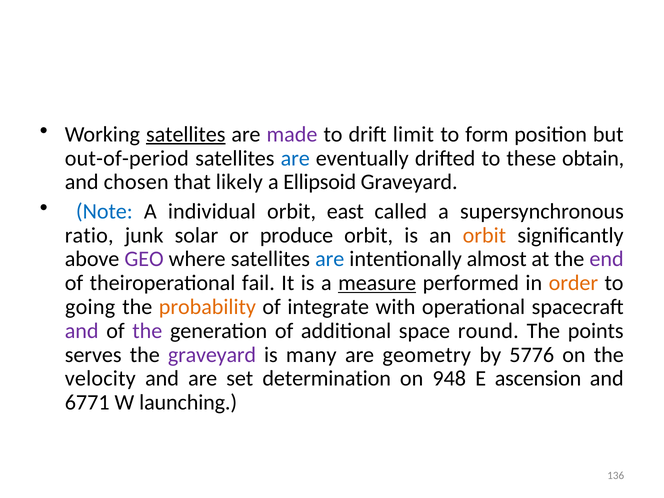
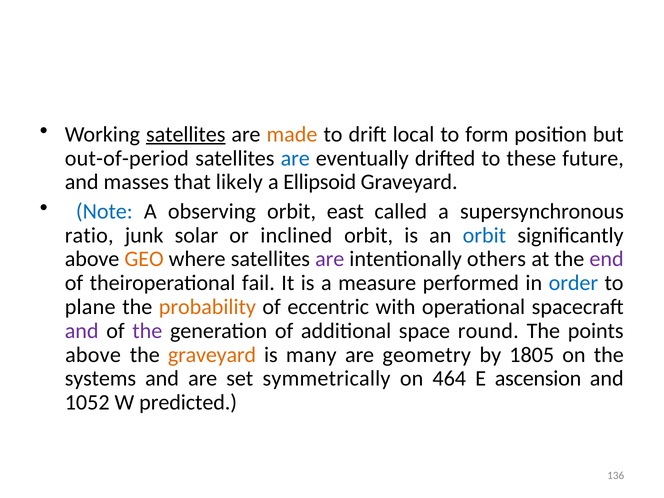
made colour: purple -> orange
limit: limit -> local
obtain: obtain -> future
chosen: chosen -> masses
individual: individual -> observing
produce: produce -> inclined
orbit at (484, 235) colour: orange -> blue
GEO colour: purple -> orange
are at (330, 259) colour: blue -> purple
almost: almost -> others
measure underline: present -> none
order colour: orange -> blue
going: going -> plane
integrate: integrate -> eccentric
serves at (93, 355): serves -> above
graveyard at (212, 355) colour: purple -> orange
5776: 5776 -> 1805
velocity: velocity -> systems
determination: determination -> symmetrically
948: 948 -> 464
6771: 6771 -> 1052
launching: launching -> predicted
